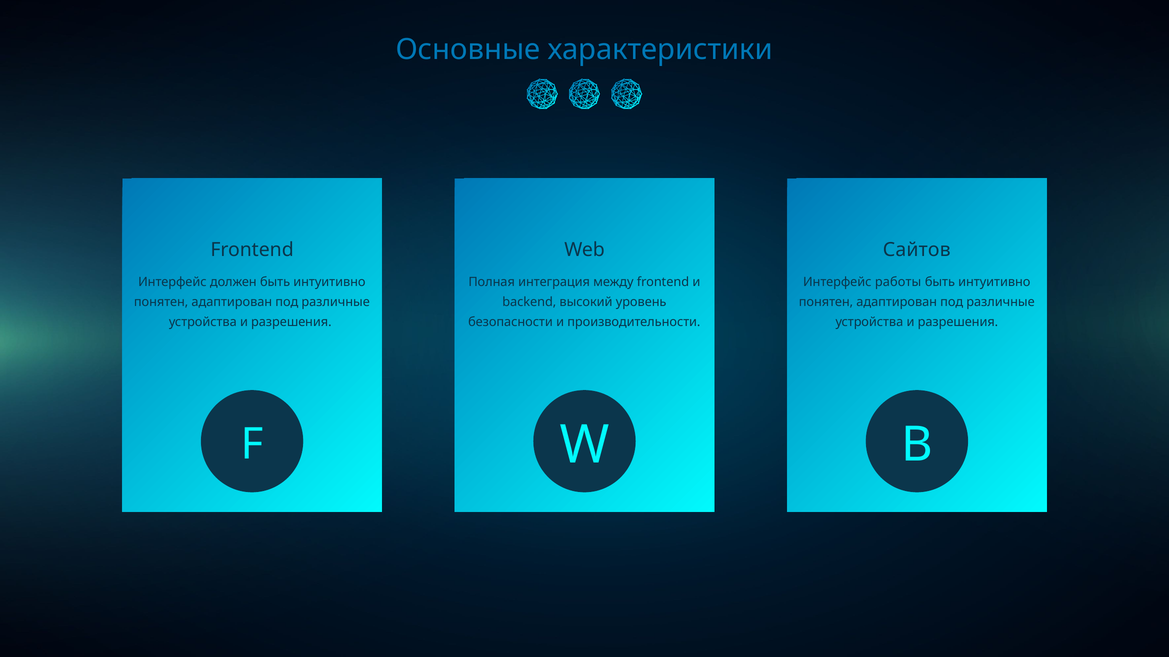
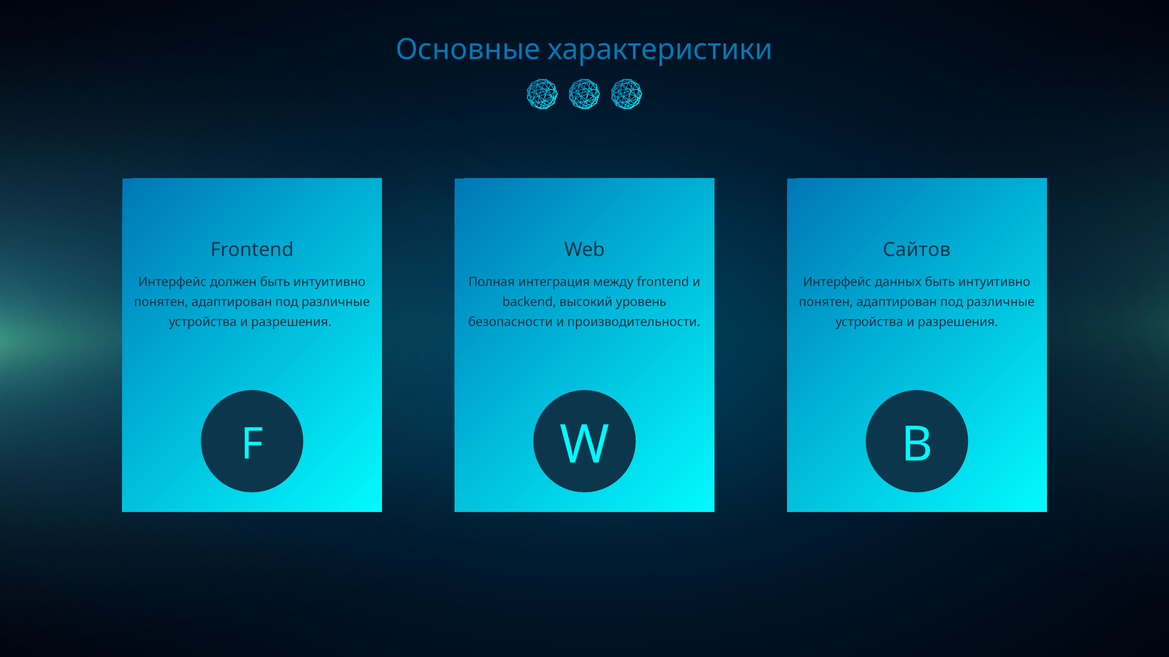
работы: работы -> данных
